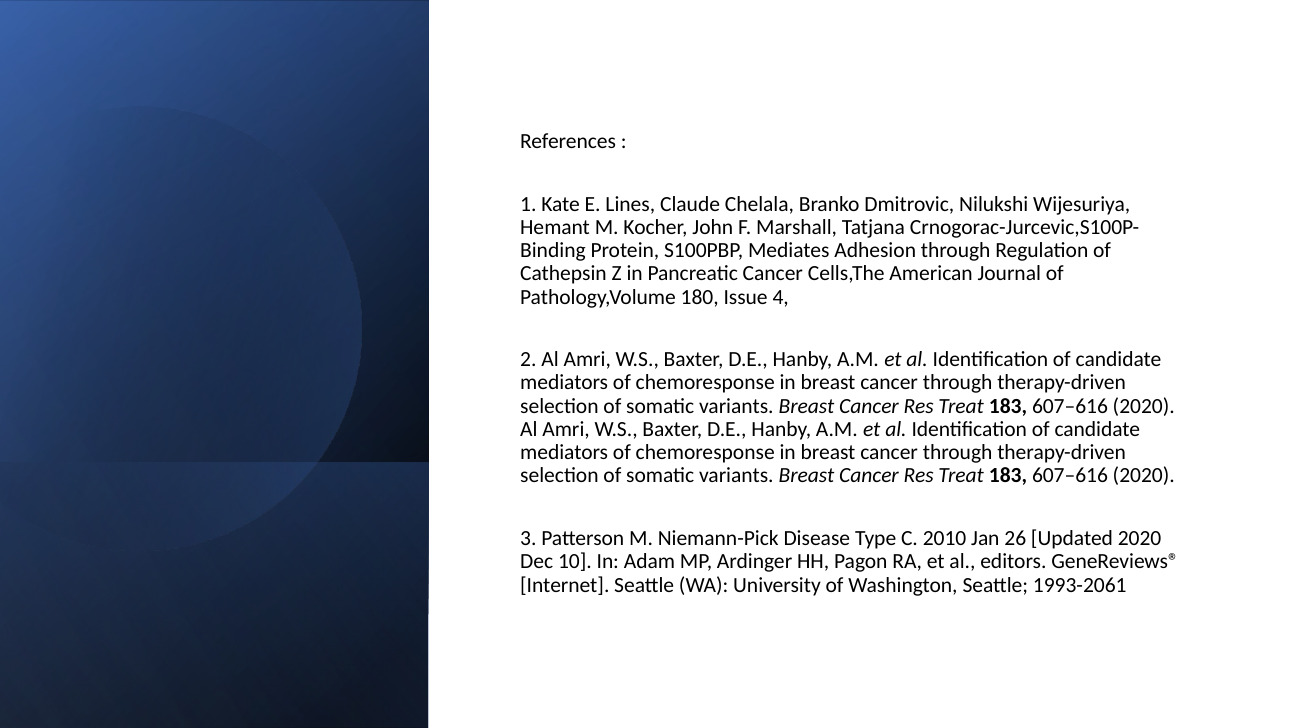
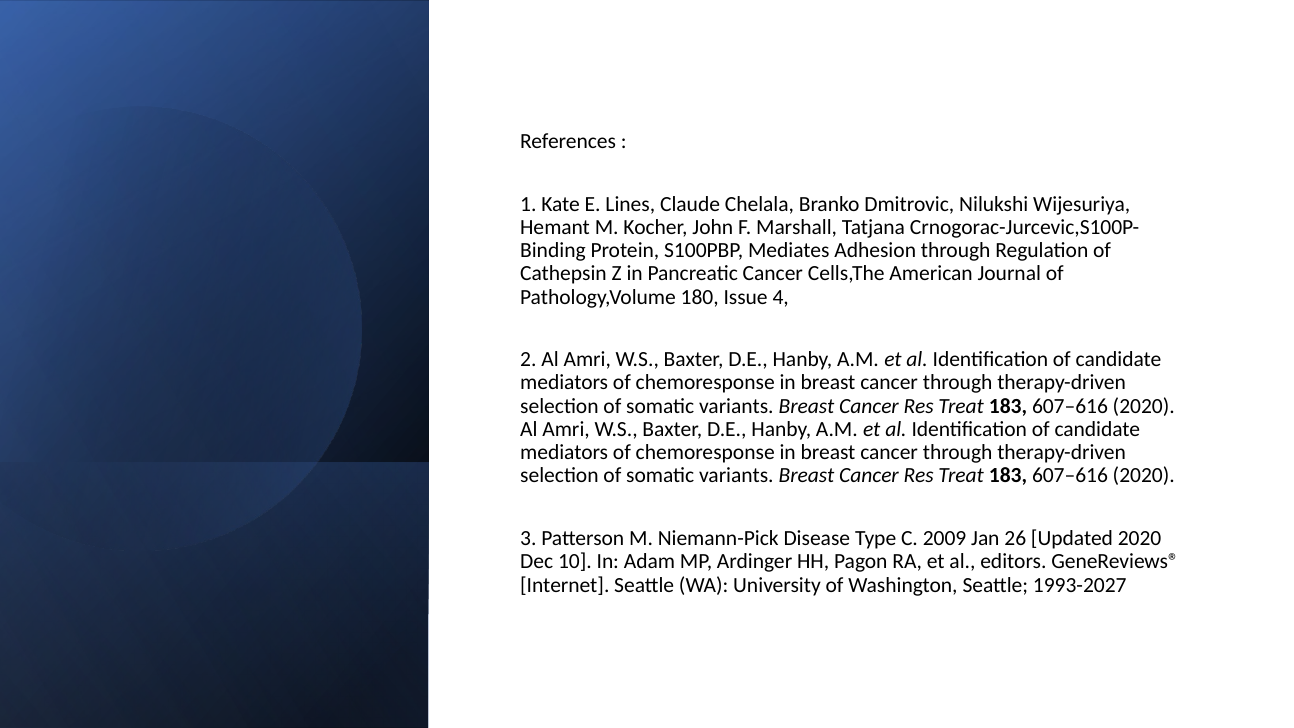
2010: 2010 -> 2009
1993-2061: 1993-2061 -> 1993-2027
